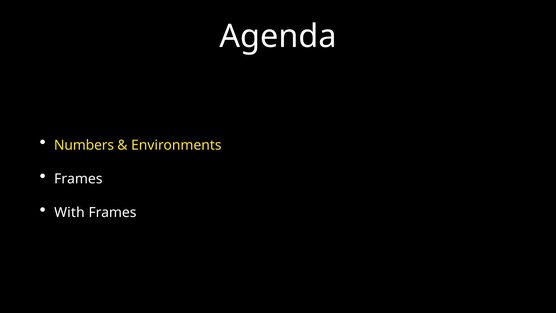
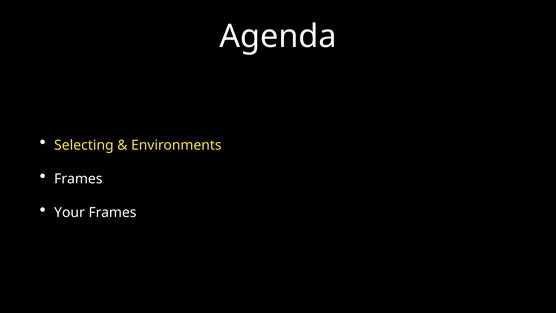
Numbers: Numbers -> Selecting
With: With -> Your
